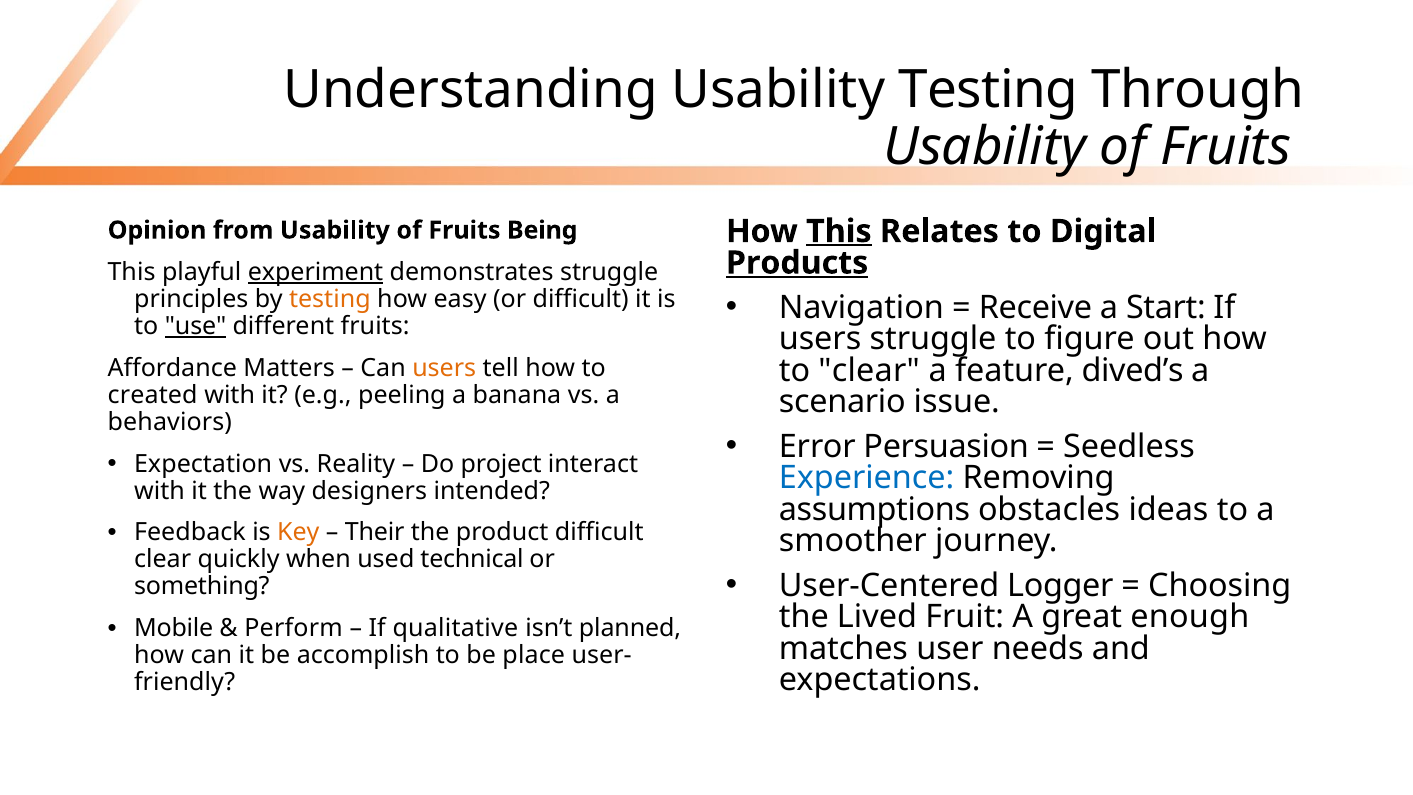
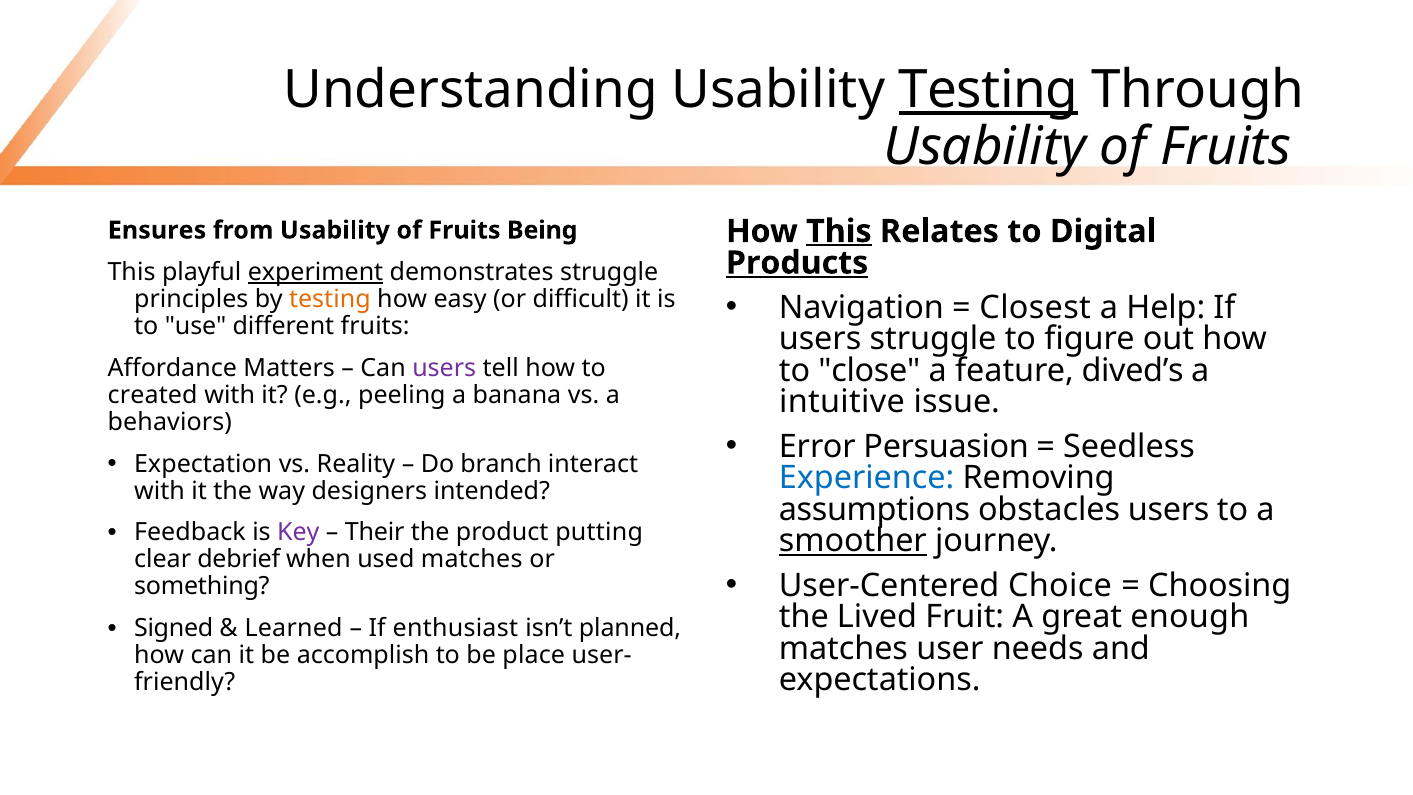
Testing at (989, 90) underline: none -> present
Opinion: Opinion -> Ensures
Receive: Receive -> Closest
Start: Start -> Help
use underline: present -> none
users at (444, 368) colour: orange -> purple
to clear: clear -> close
scenario: scenario -> intuitive
project: project -> branch
obstacles ideas: ideas -> users
Key colour: orange -> purple
product difficult: difficult -> putting
smoother underline: none -> present
quickly: quickly -> debrief
used technical: technical -> matches
Logger: Logger -> Choice
Mobile: Mobile -> Signed
Perform: Perform -> Learned
qualitative: qualitative -> enthusiast
